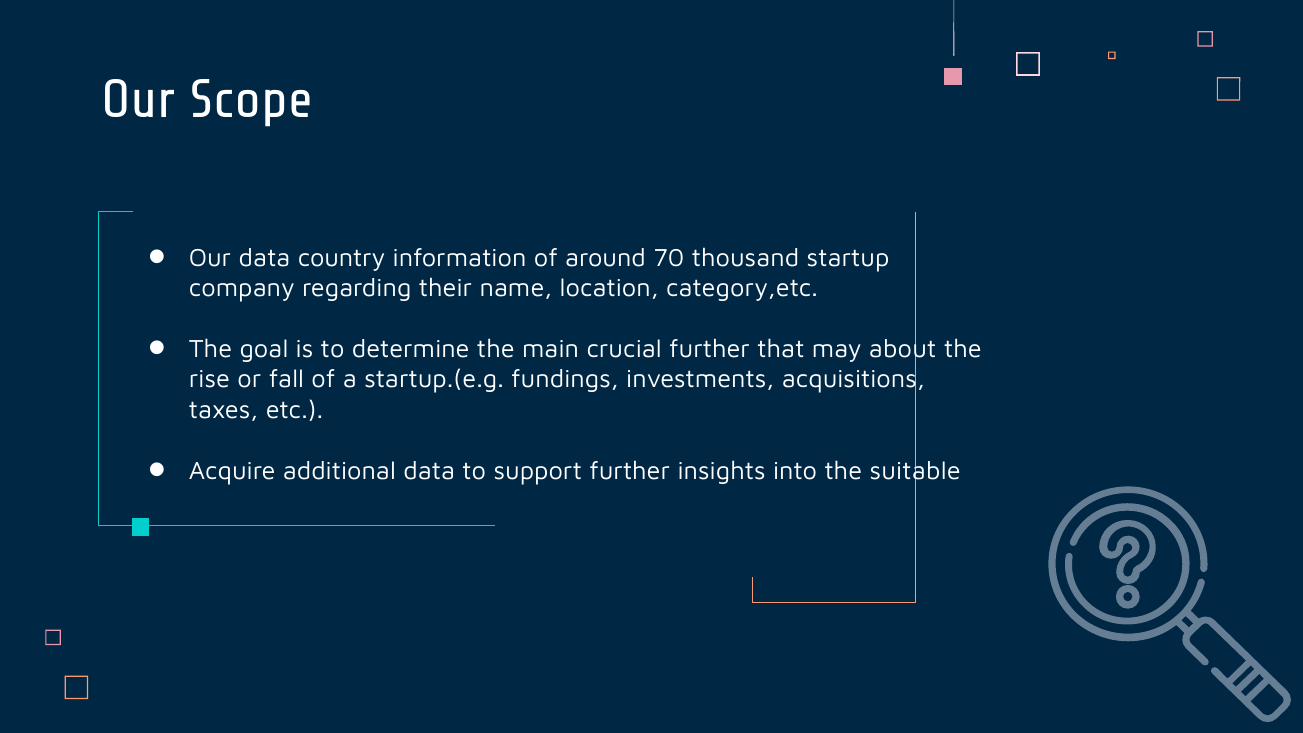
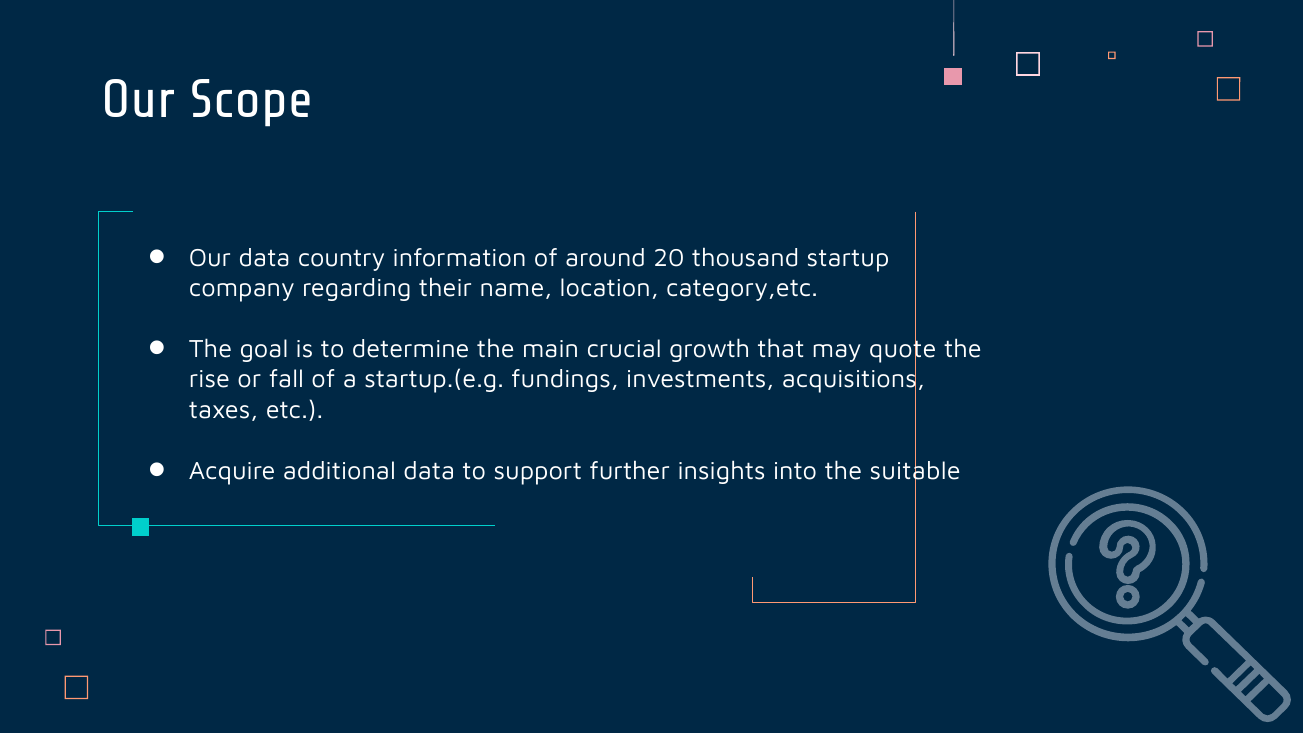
70: 70 -> 20
crucial further: further -> growth
about: about -> quote
